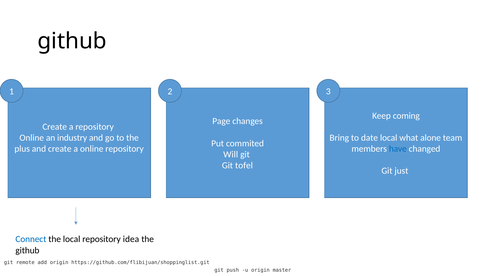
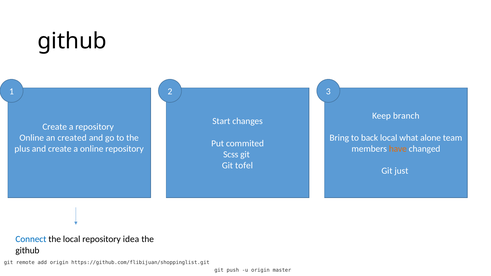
coming: coming -> branch
Page: Page -> Start
industry: industry -> created
date: date -> back
have colour: blue -> orange
Will: Will -> Scss
